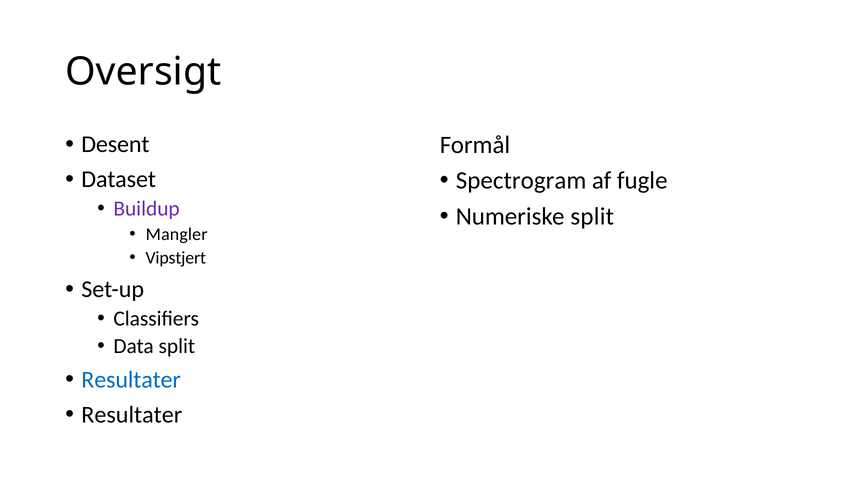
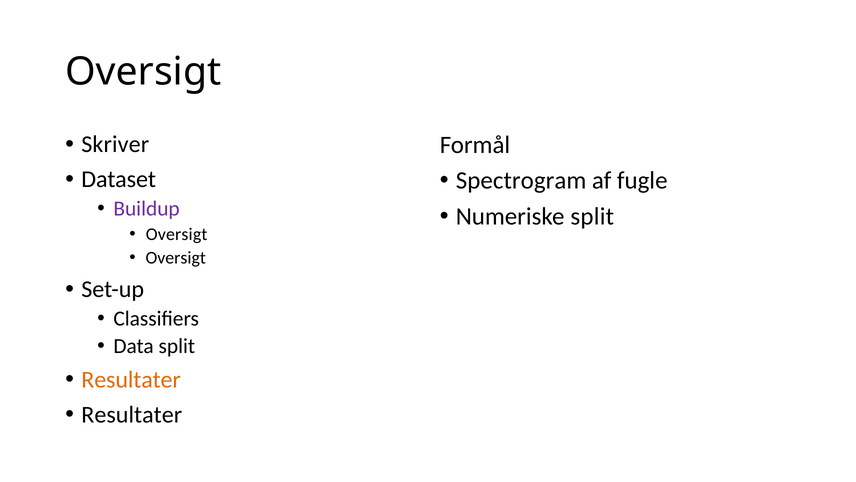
Desent: Desent -> Skriver
Mangler at (177, 234): Mangler -> Oversigt
Vipstjert at (176, 258): Vipstjert -> Oversigt
Resultater at (131, 379) colour: blue -> orange
